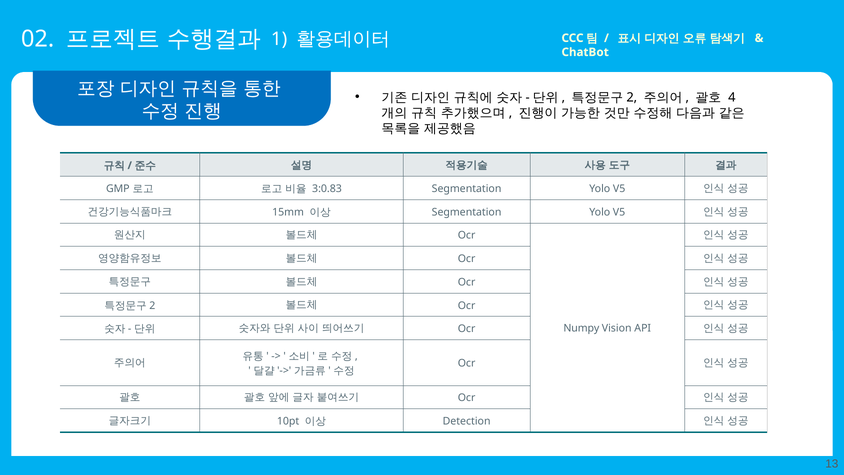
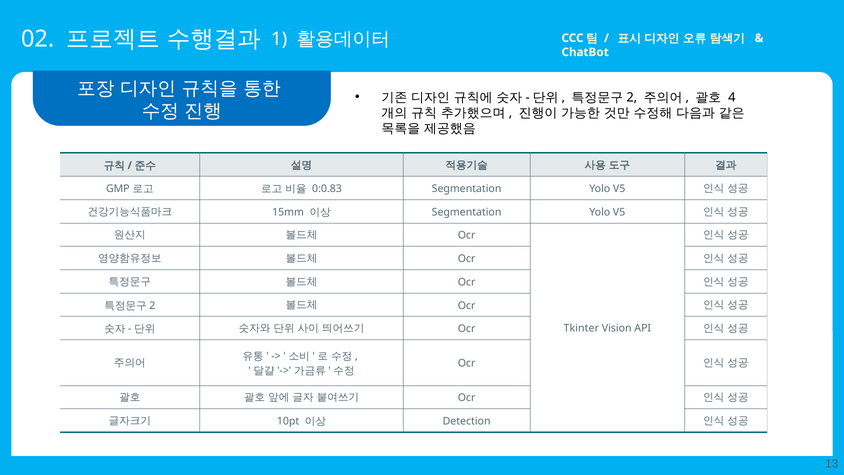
3:0.83: 3:0.83 -> 0:0.83
Numpy: Numpy -> Tkinter
